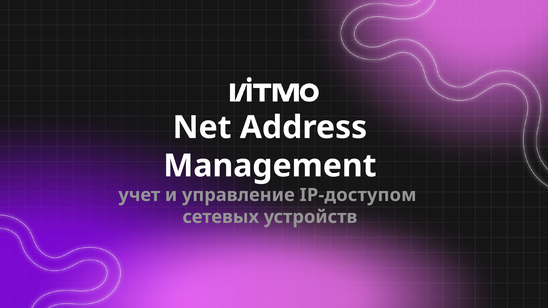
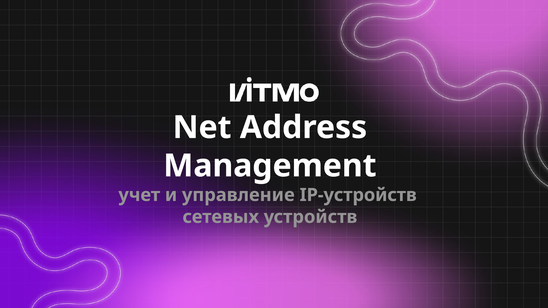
IP-доступом: IP-доступом -> IP-устройств
